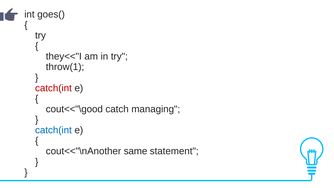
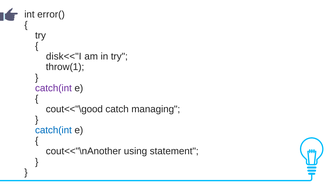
goes(: goes( -> error(
they<<"I: they<<"I -> disk<<"I
catch(int at (53, 88) colour: red -> purple
same: same -> using
